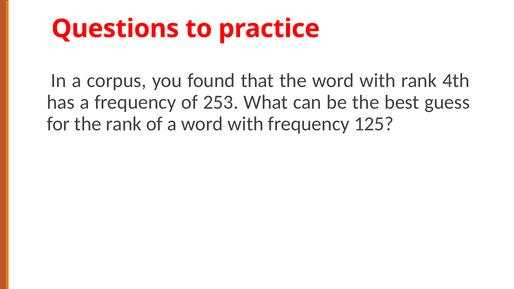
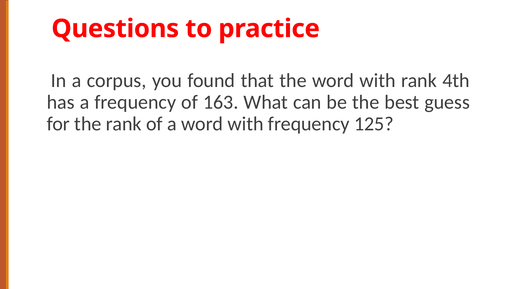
253: 253 -> 163
